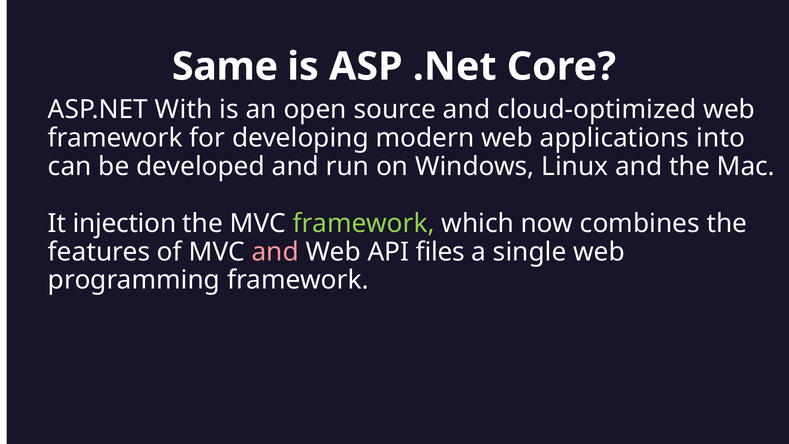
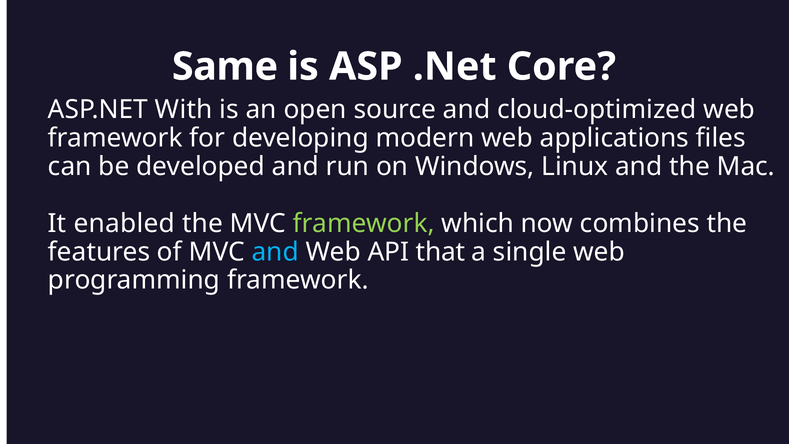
into: into -> files
injection: injection -> enabled
and at (275, 252) colour: pink -> light blue
files: files -> that
